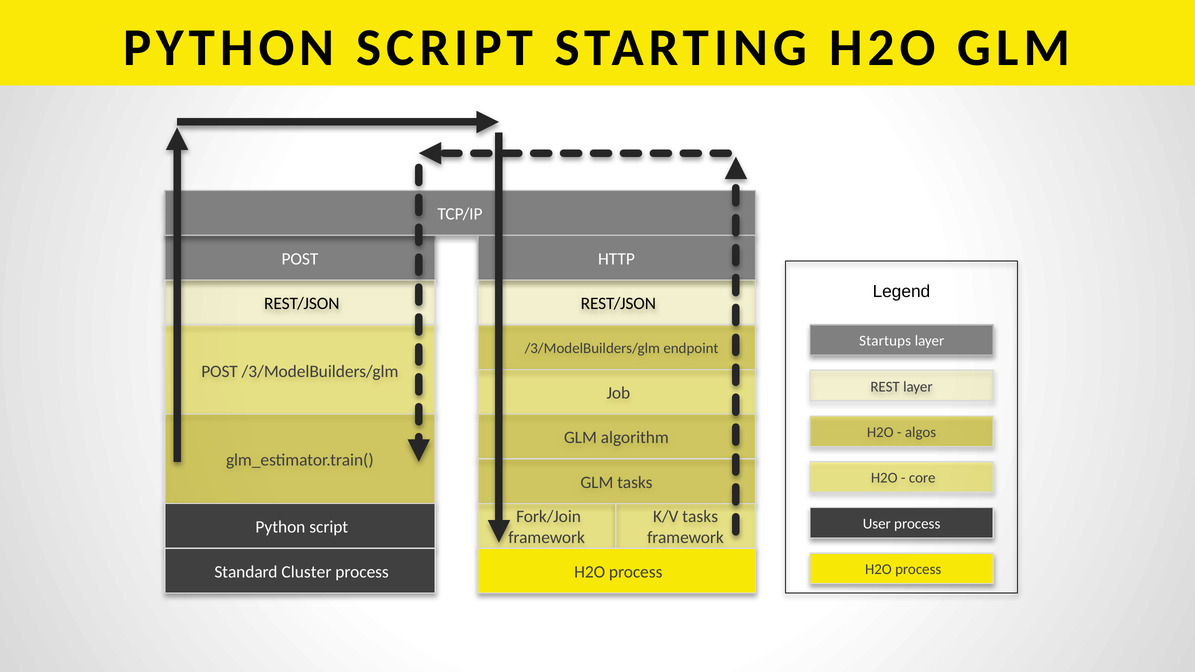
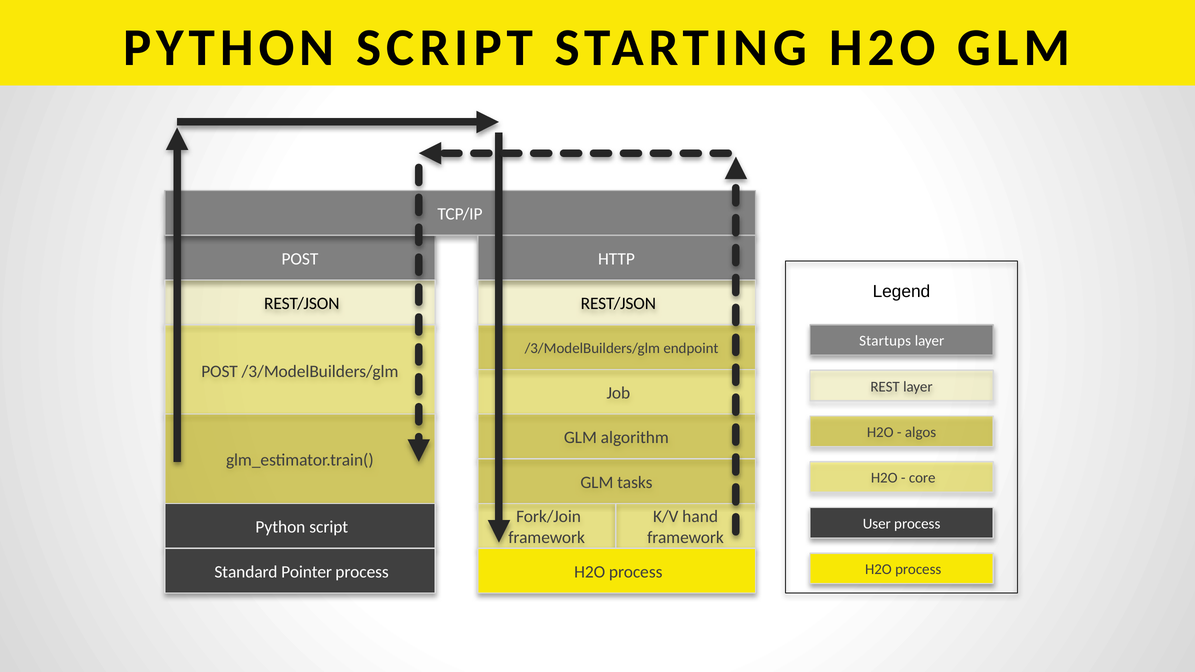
K/V tasks: tasks -> hand
Cluster: Cluster -> Pointer
